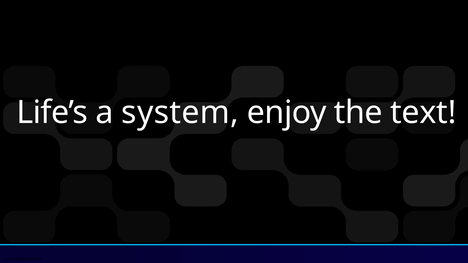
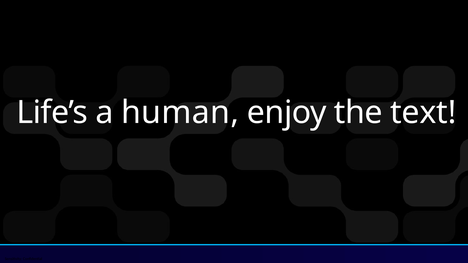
system: system -> human
